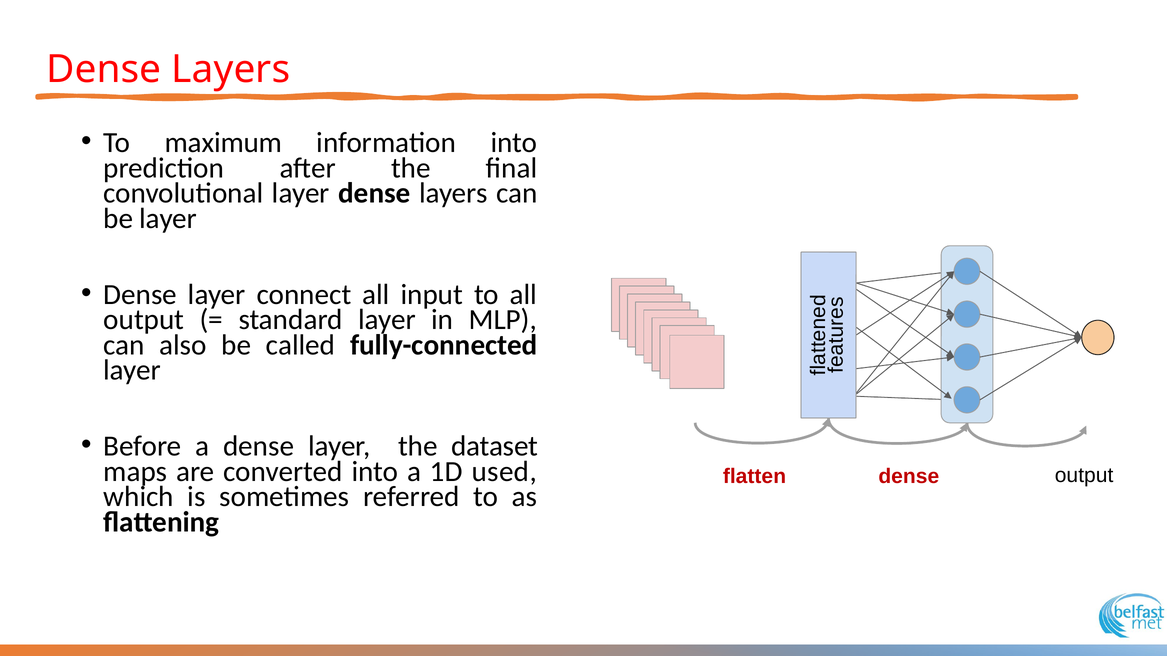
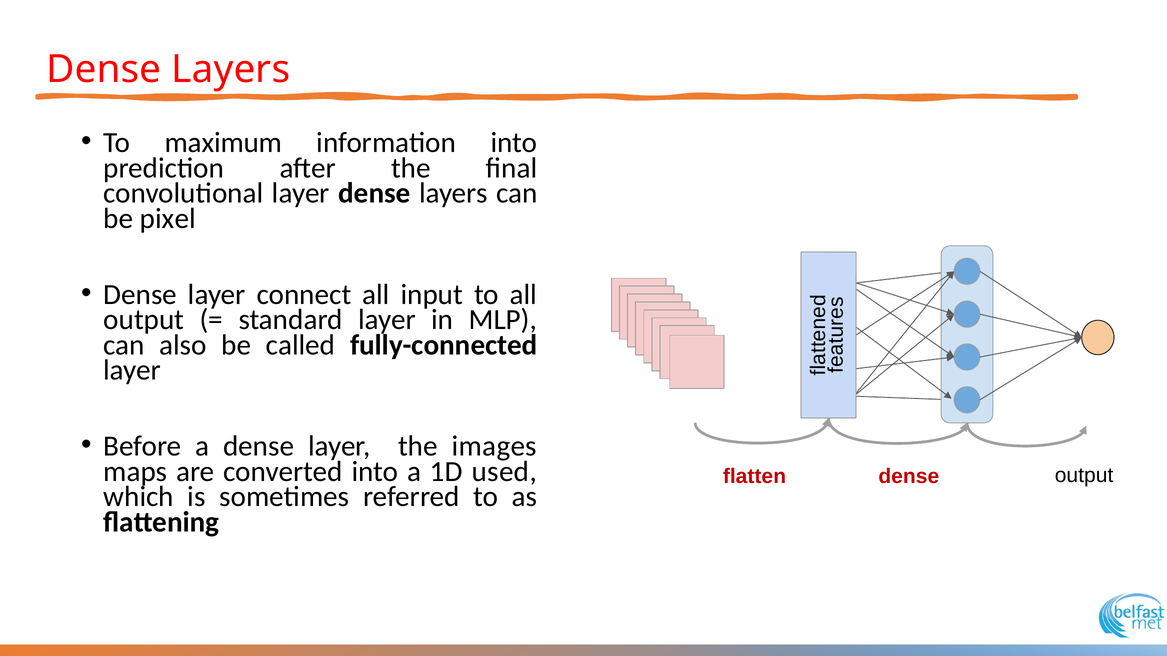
be layer: layer -> pixel
dataset: dataset -> images
